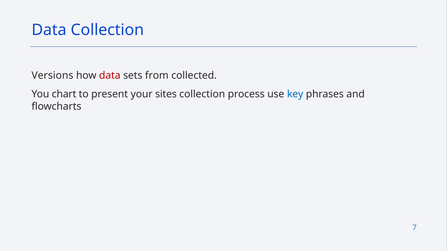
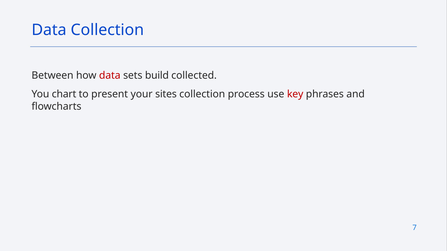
Versions: Versions -> Between
from: from -> build
key colour: blue -> red
